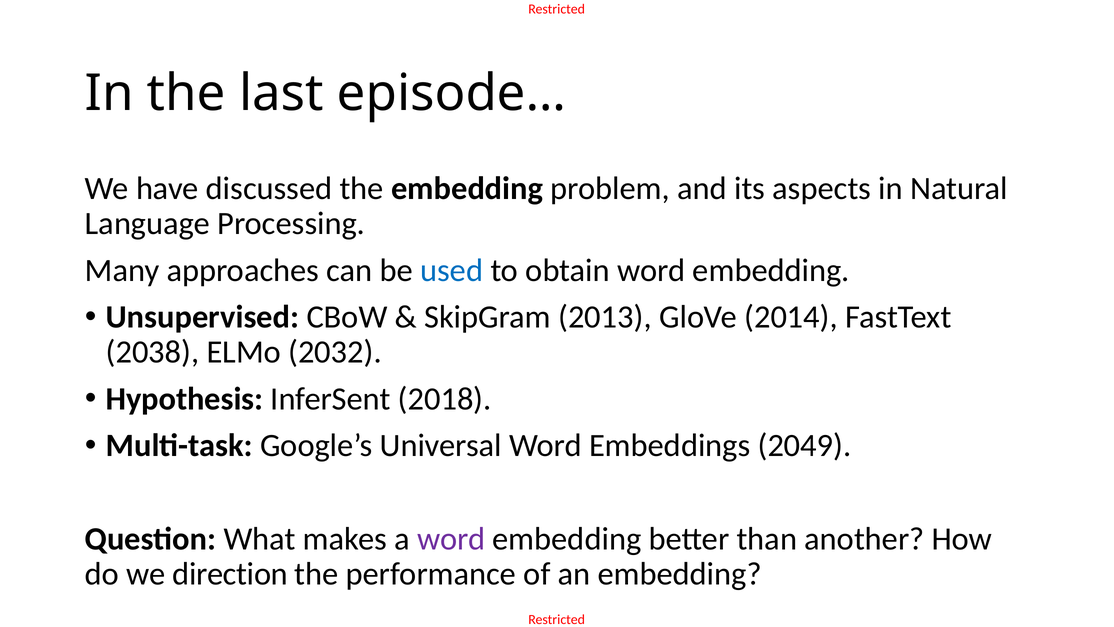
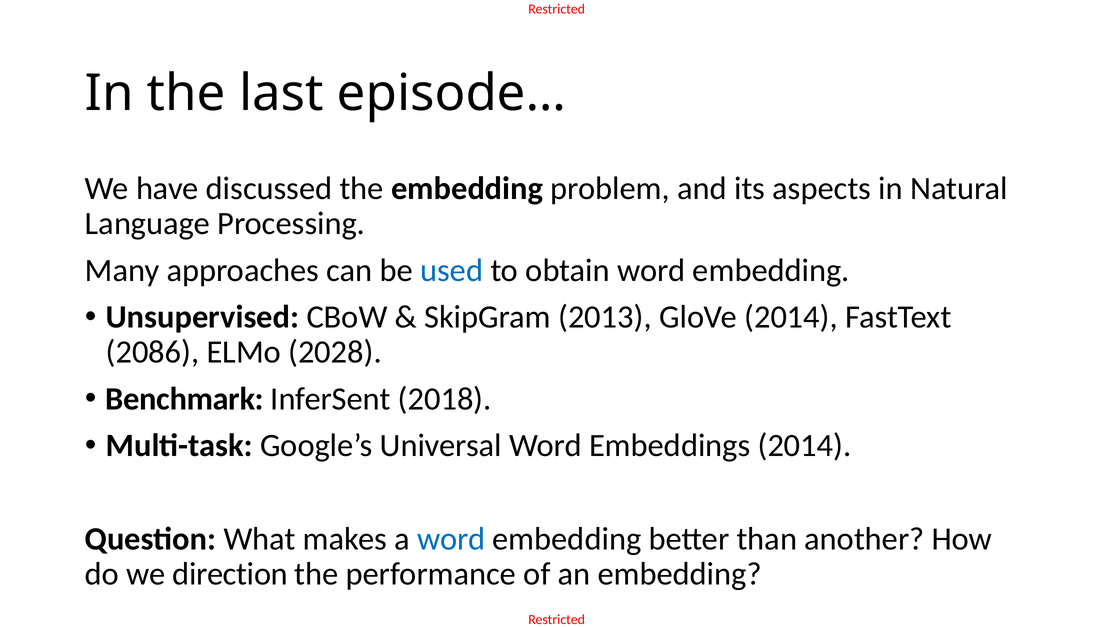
2038: 2038 -> 2086
2032: 2032 -> 2028
Hypothesis: Hypothesis -> Benchmark
Embeddings 2049: 2049 -> 2014
word at (451, 539) colour: purple -> blue
